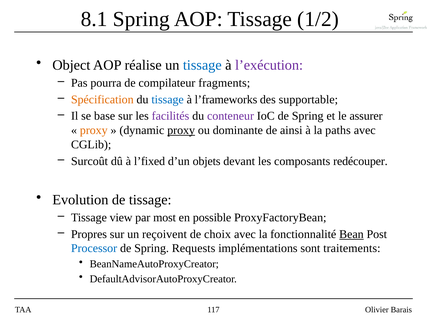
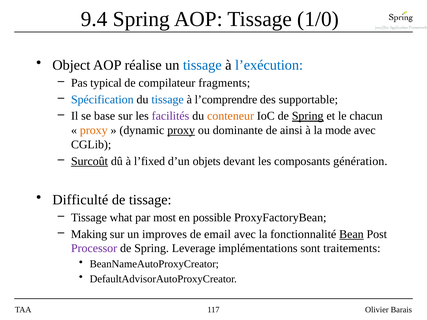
8.1: 8.1 -> 9.4
1/2: 1/2 -> 1/0
l’exécution colour: purple -> blue
pourra: pourra -> typical
Spécification colour: orange -> blue
l’frameworks: l’frameworks -> l’comprendre
conteneur colour: purple -> orange
Spring at (308, 116) underline: none -> present
assurer: assurer -> chacun
paths: paths -> mode
Surcoût underline: none -> present
redécouper: redécouper -> génération
Evolution: Evolution -> Difficulté
view: view -> what
Propres: Propres -> Making
reçoivent: reçoivent -> improves
choix: choix -> email
Processor colour: blue -> purple
Requests: Requests -> Leverage
